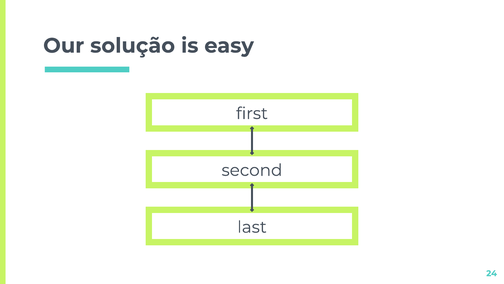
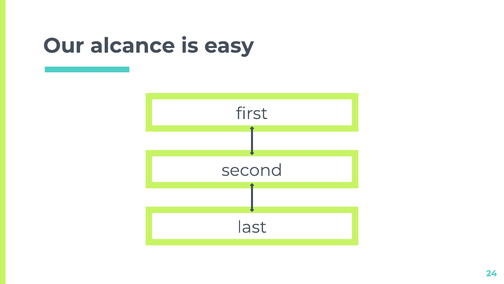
solução: solução -> alcance
